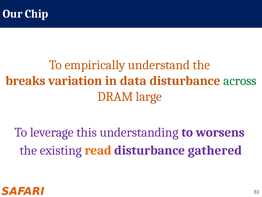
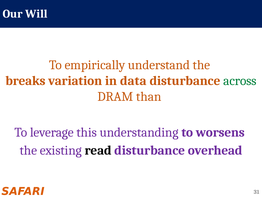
Chip: Chip -> Will
large: large -> than
read colour: orange -> black
gathered: gathered -> overhead
